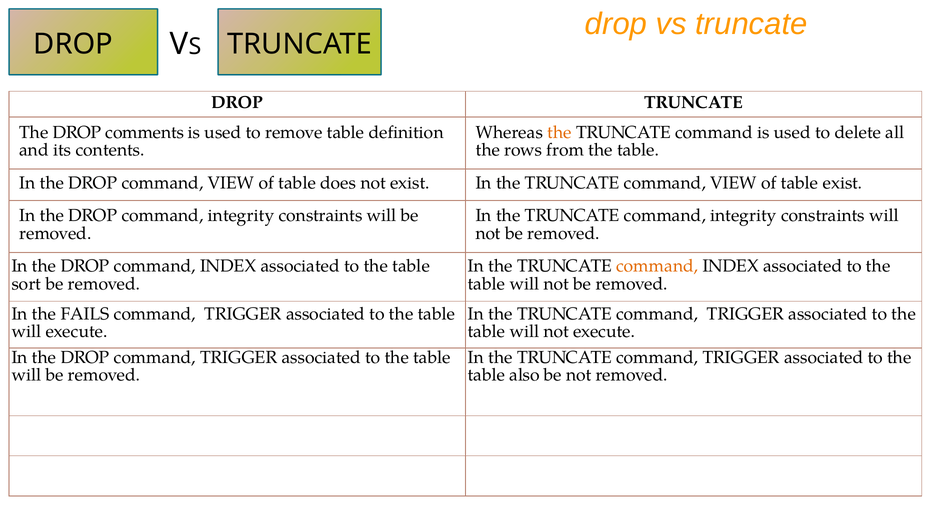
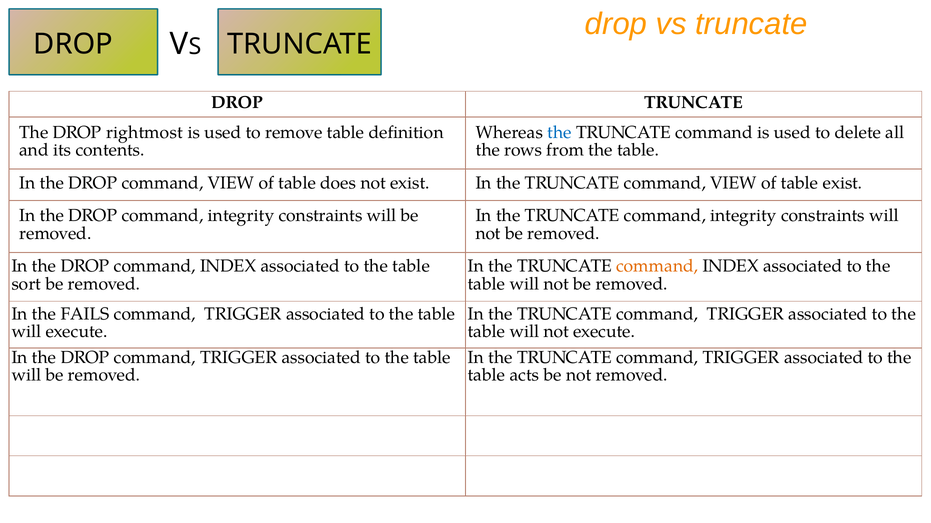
comments: comments -> rightmost
the at (559, 133) colour: orange -> blue
also: also -> acts
